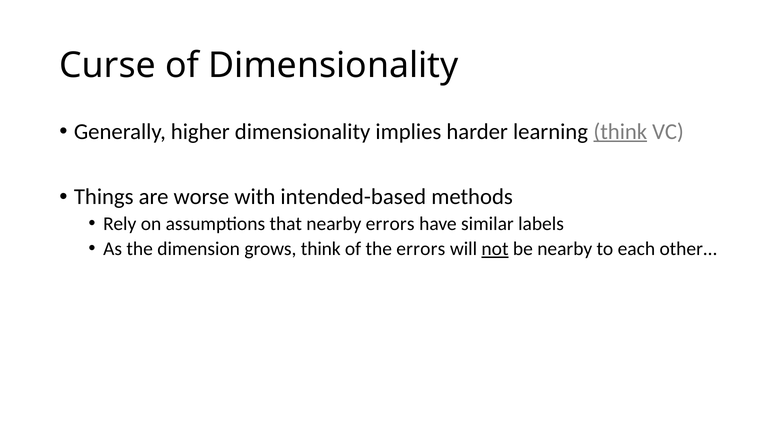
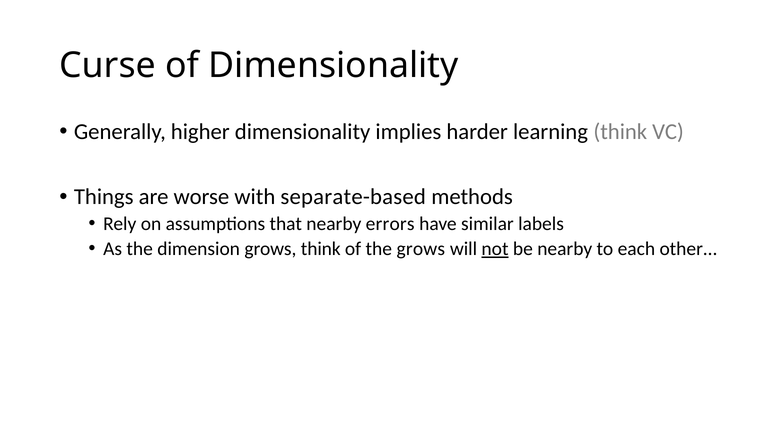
think at (620, 132) underline: present -> none
intended-based: intended-based -> separate-based
the errors: errors -> grows
